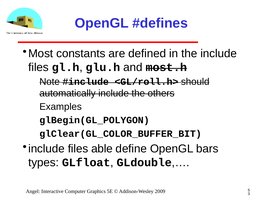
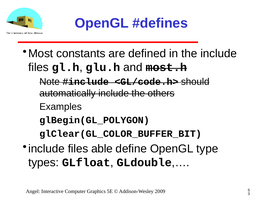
<GL/roll.h>: <GL/roll.h> -> <GL/code.h>
bars: bars -> type
